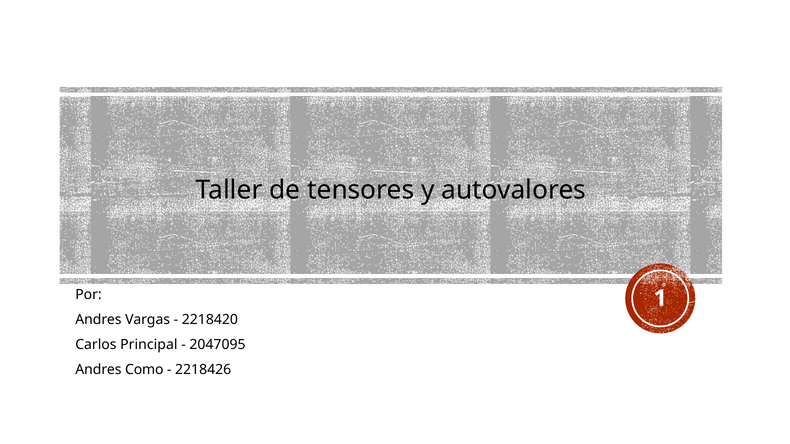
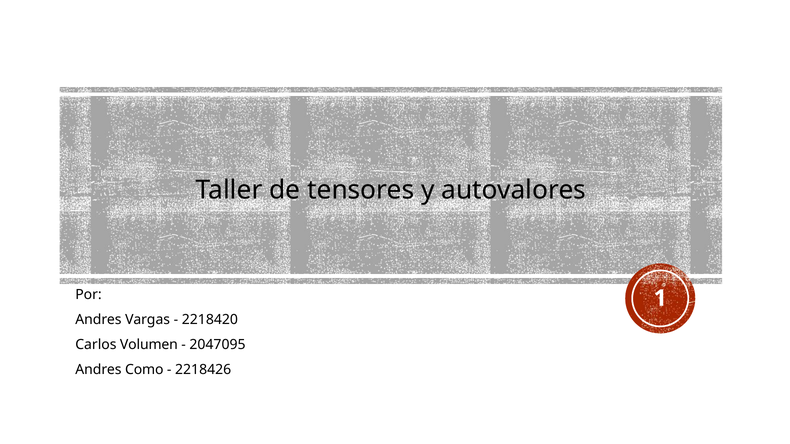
Principal: Principal -> Volumen
